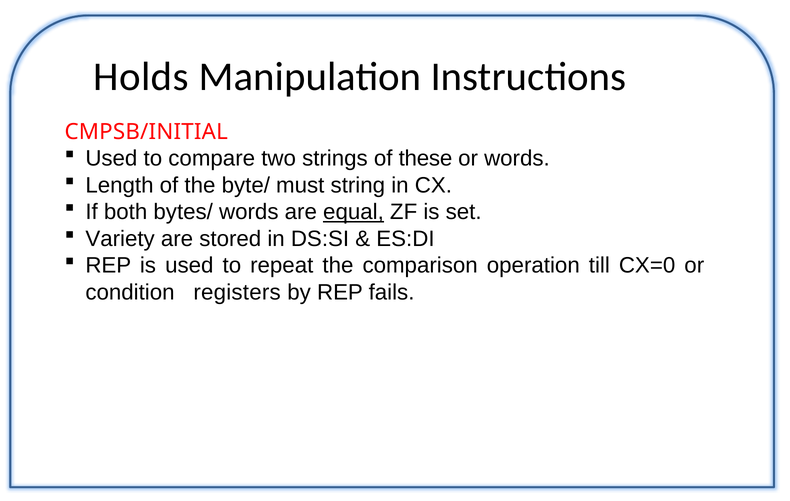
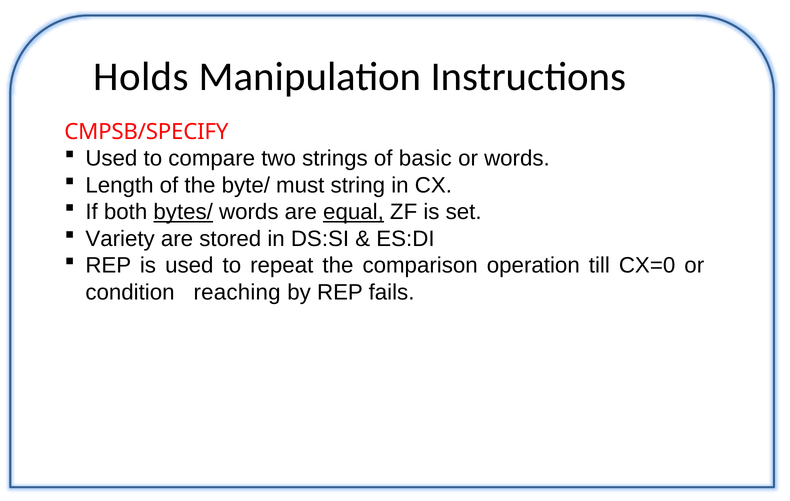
CMPSB/INITIAL: CMPSB/INITIAL -> CMPSB/SPECIFY
these: these -> basic
bytes/ underline: none -> present
registers: registers -> reaching
